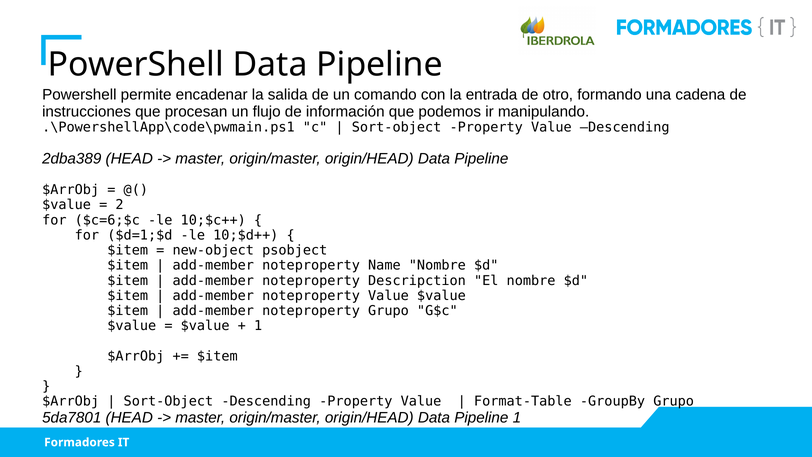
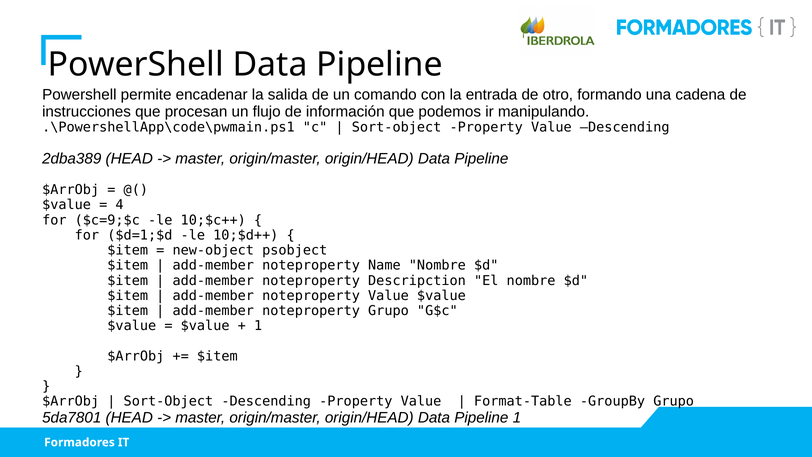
2: 2 -> 4
$c=6;$c: $c=6;$c -> $c=9;$c
